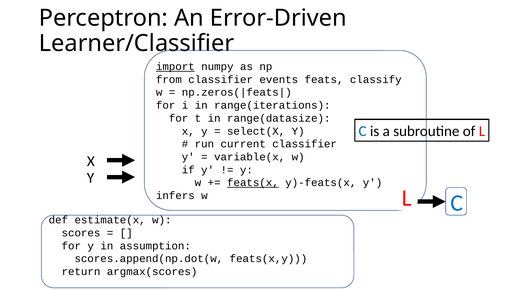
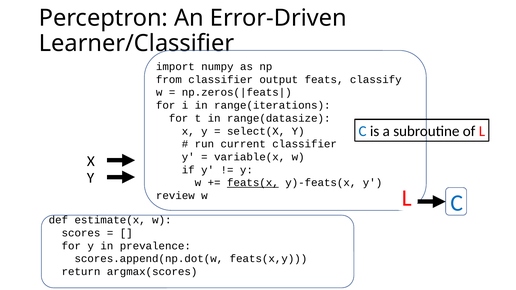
import underline: present -> none
events: events -> output
infers: infers -> review
assumption: assumption -> prevalence
